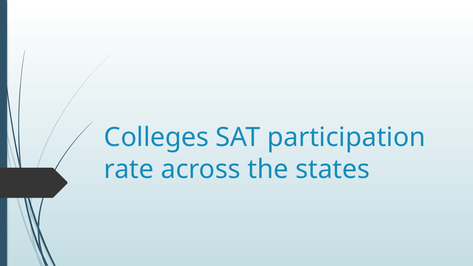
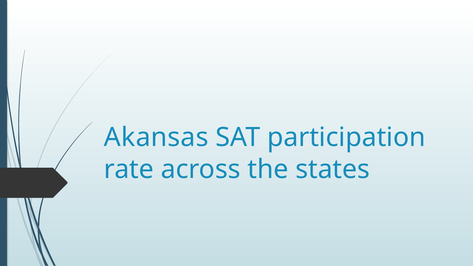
Colleges: Colleges -> Akansas
